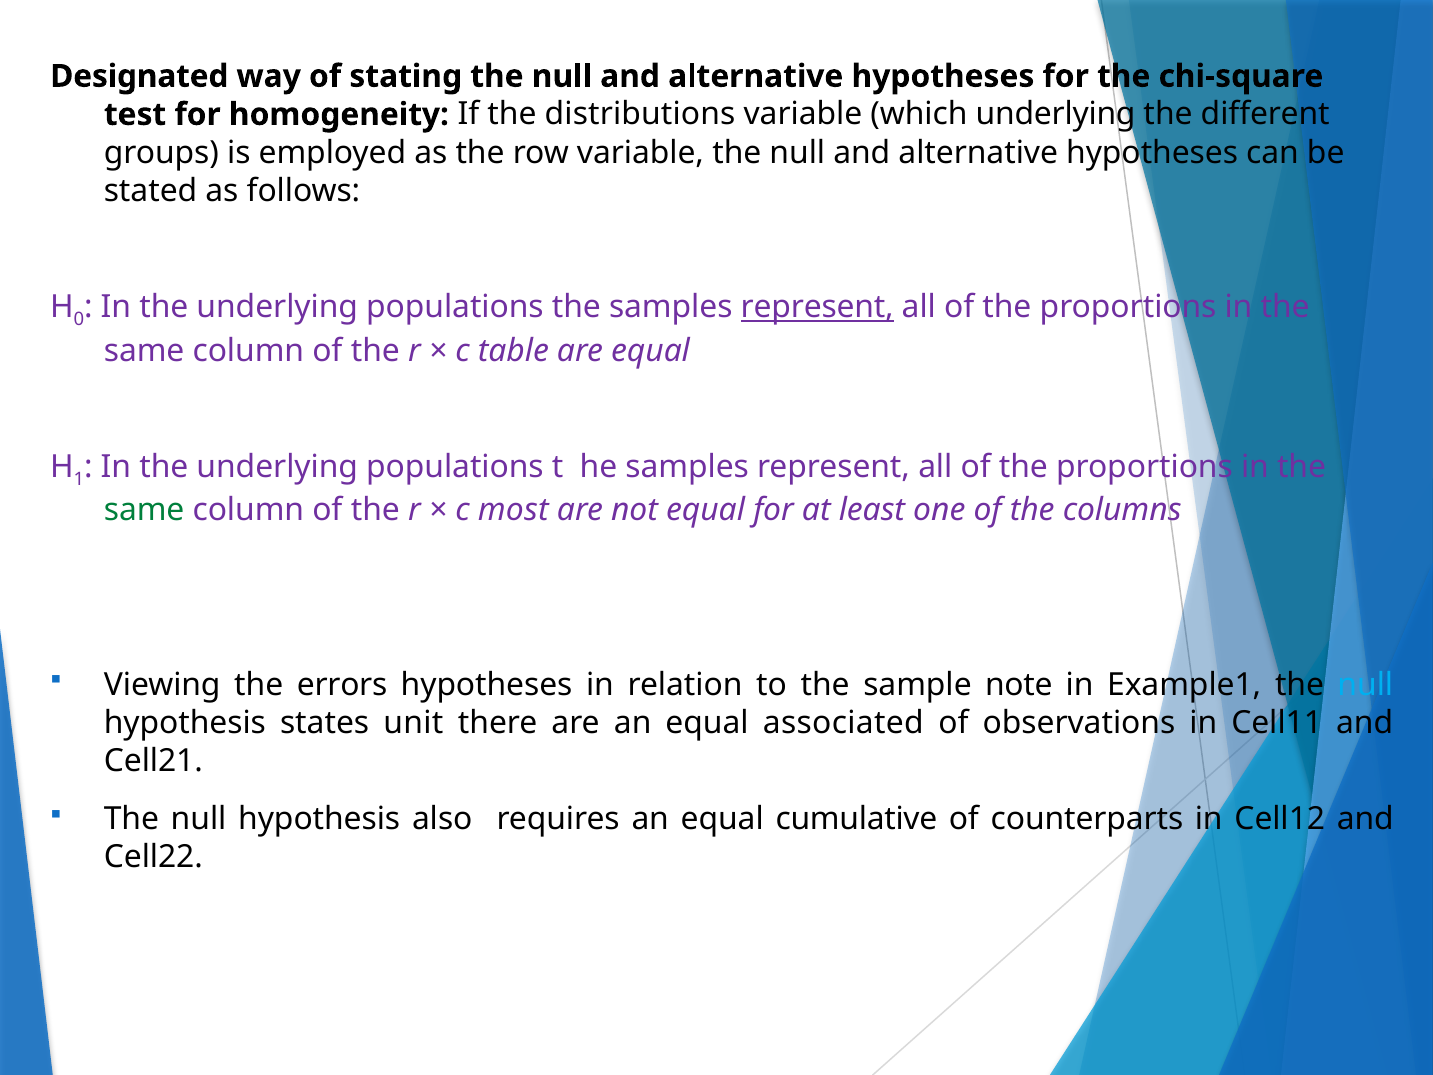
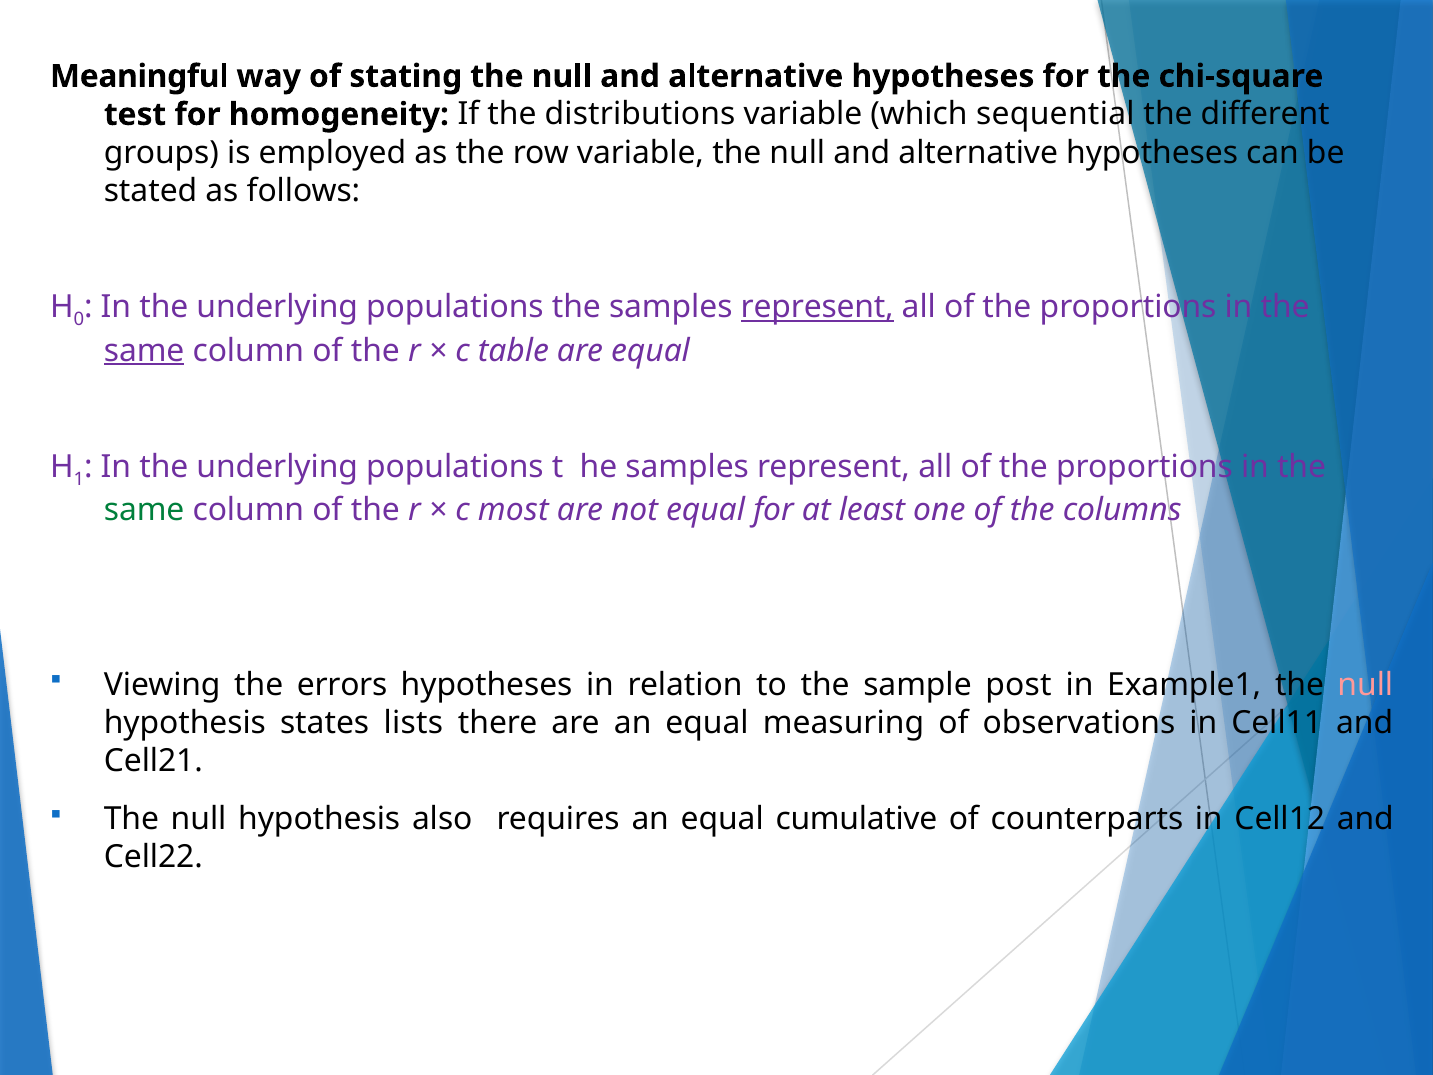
Designated: Designated -> Meaningful
which underlying: underlying -> sequential
same at (144, 351) underline: none -> present
note: note -> post
null at (1365, 685) colour: light blue -> pink
unit: unit -> lists
associated: associated -> measuring
